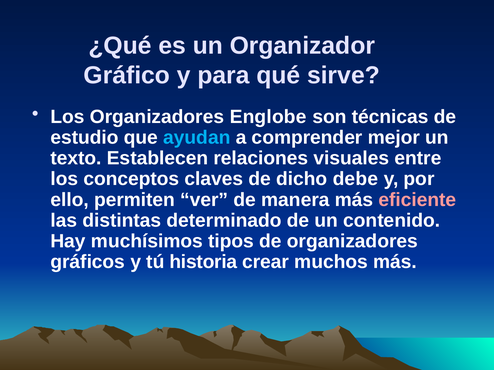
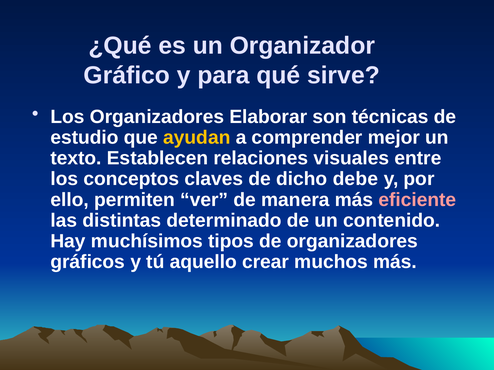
Englobe: Englobe -> Elaborar
ayudan colour: light blue -> yellow
historia: historia -> aquello
